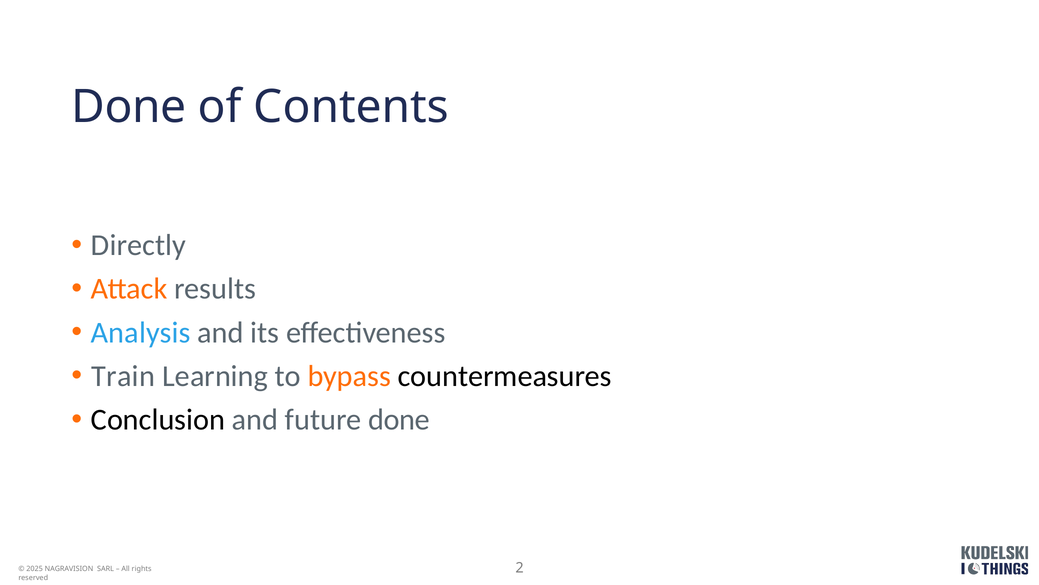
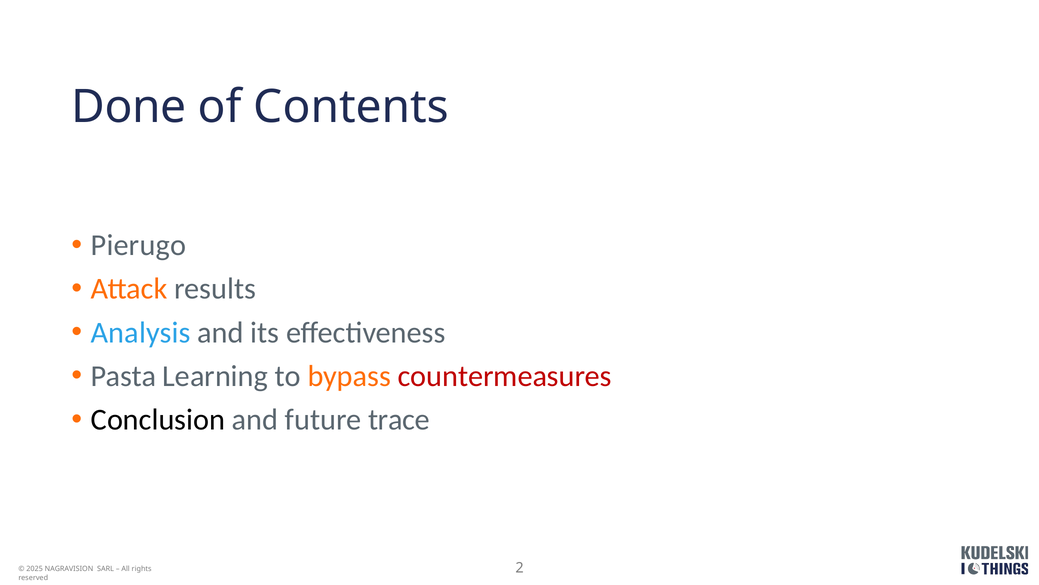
Directly: Directly -> Pierugo
Train: Train -> Pasta
countermeasures colour: black -> red
future done: done -> trace
